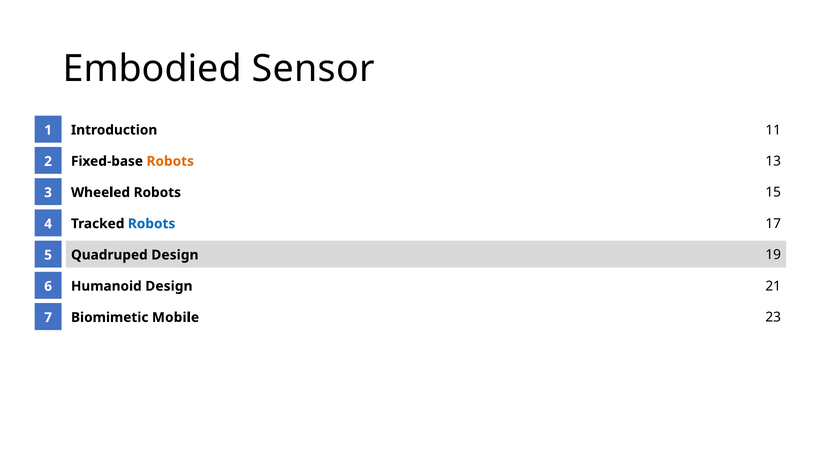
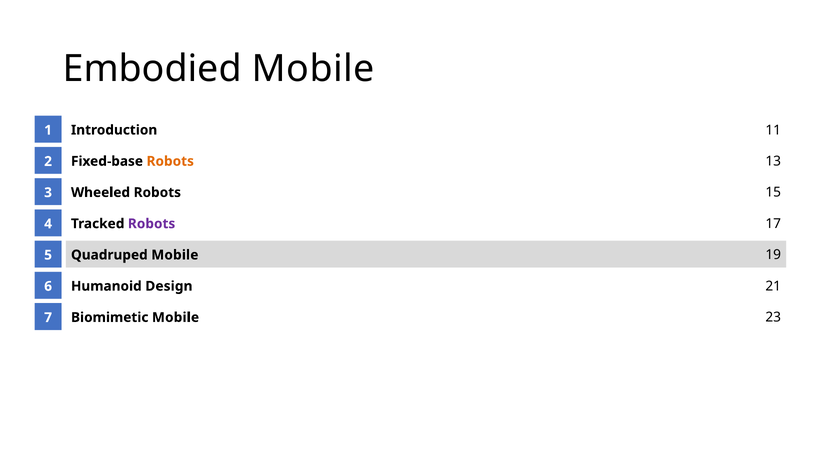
Embodied Sensor: Sensor -> Mobile
Robots at (152, 224) colour: blue -> purple
Quadruped Design: Design -> Mobile
